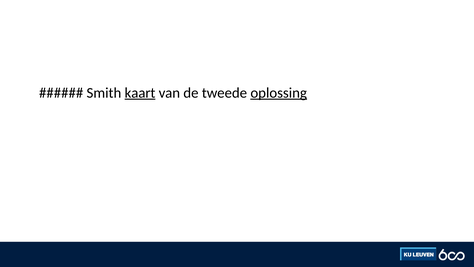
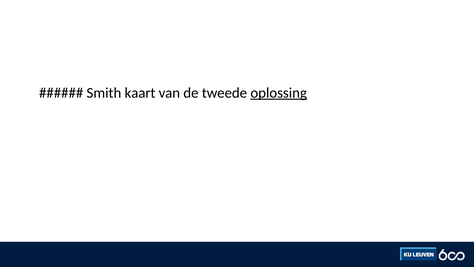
kaart underline: present -> none
